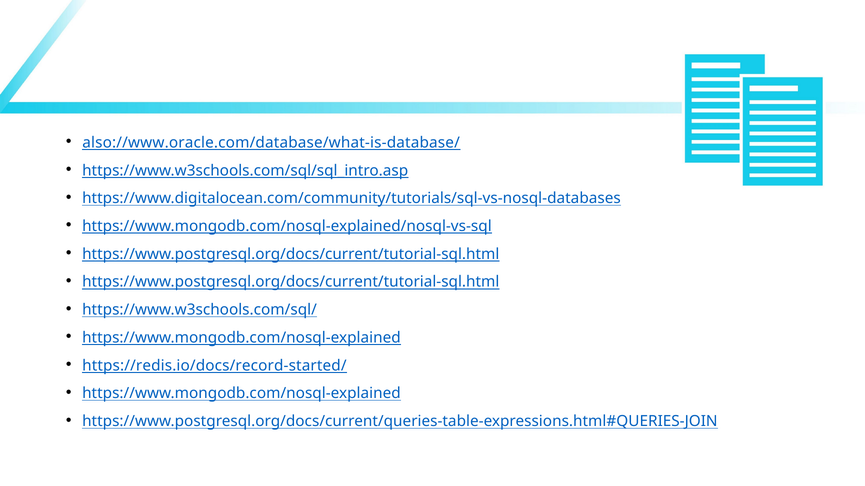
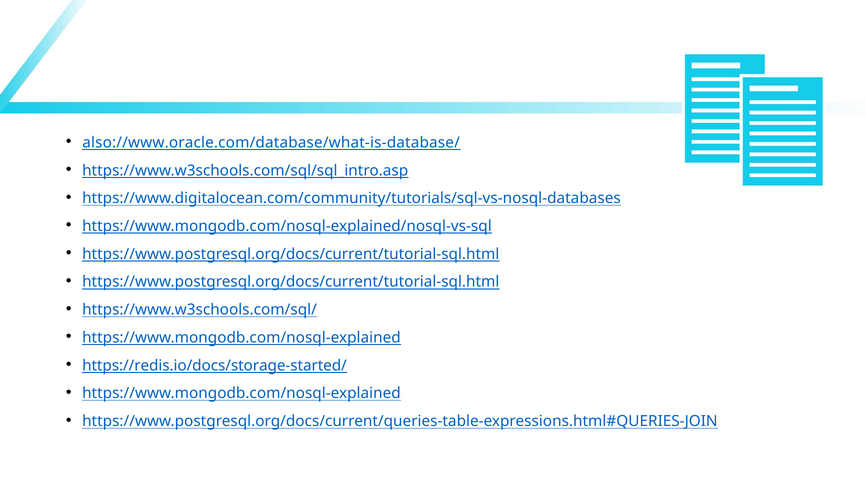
https://redis.io/docs/record-started/: https://redis.io/docs/record-started/ -> https://redis.io/docs/storage-started/
